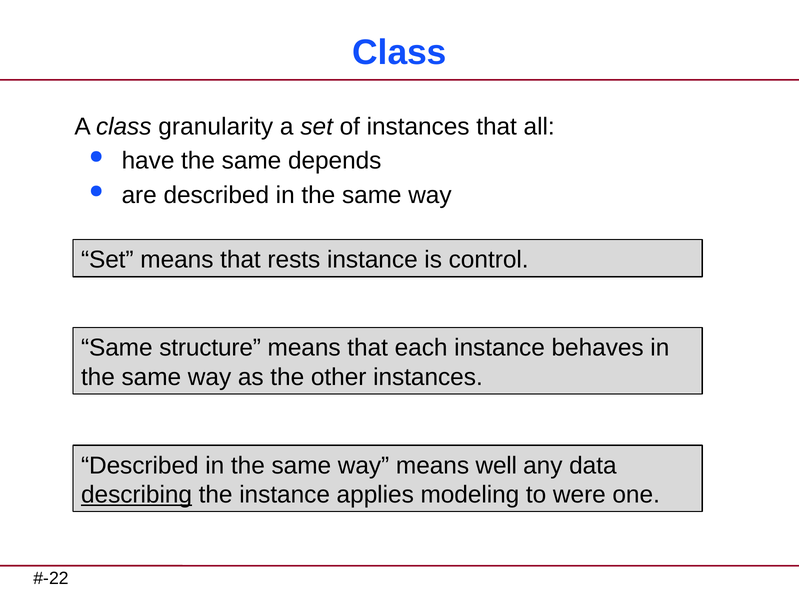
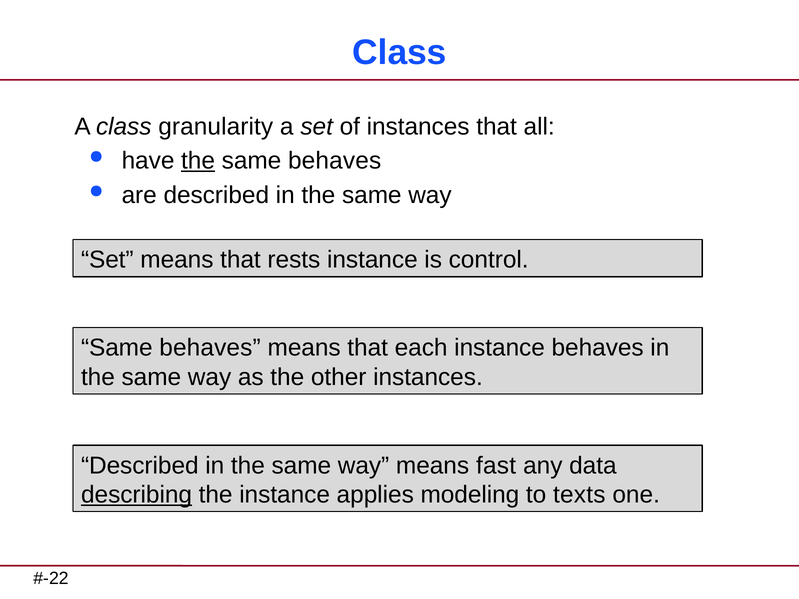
the at (198, 161) underline: none -> present
depends at (335, 161): depends -> behaves
structure at (210, 348): structure -> behaves
well: well -> fast
were: were -> texts
